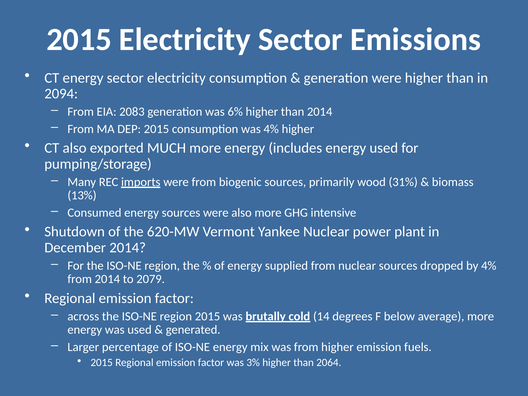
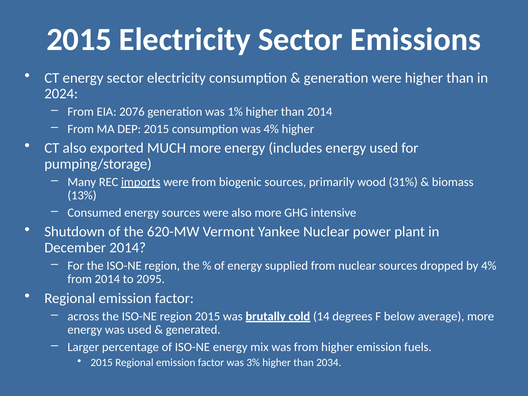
2094: 2094 -> 2024
2083: 2083 -> 2076
6%: 6% -> 1%
2079: 2079 -> 2095
2064: 2064 -> 2034
